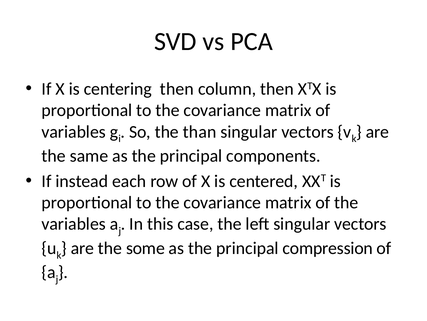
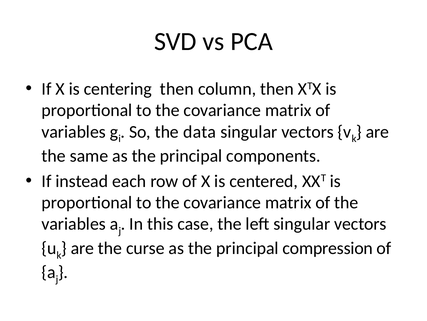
than: than -> data
some: some -> curse
